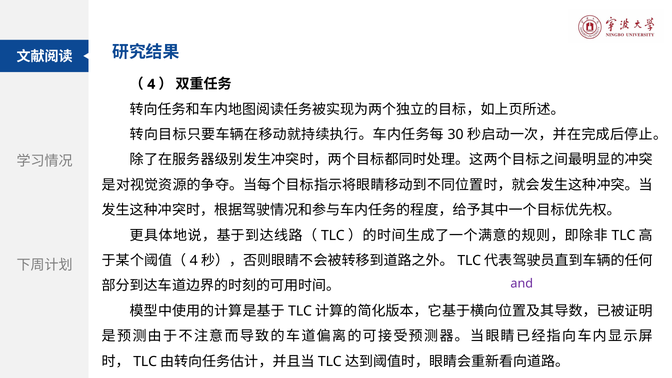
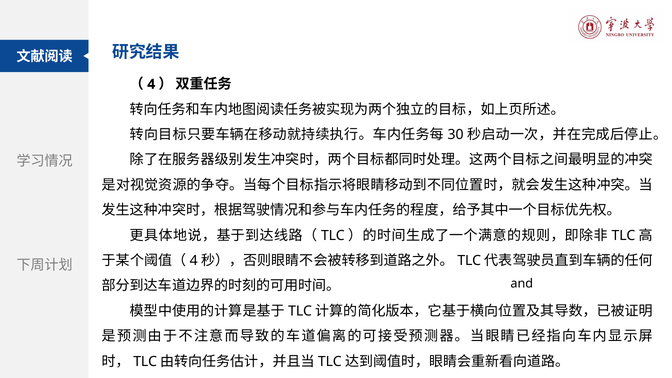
and colour: purple -> black
